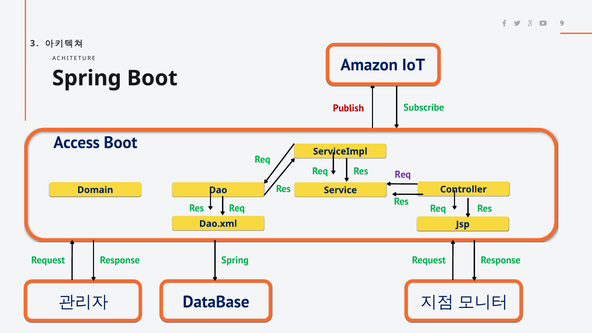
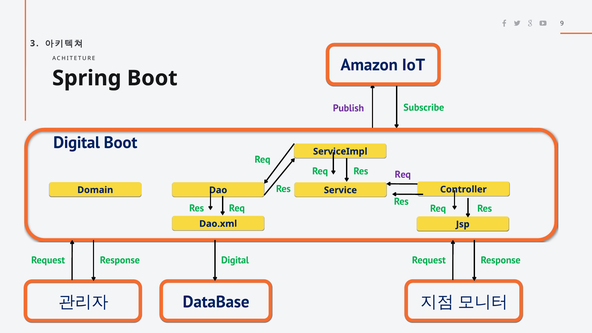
Publish colour: red -> purple
Access at (77, 143): Access -> Digital
Spring at (235, 260): Spring -> Digital
